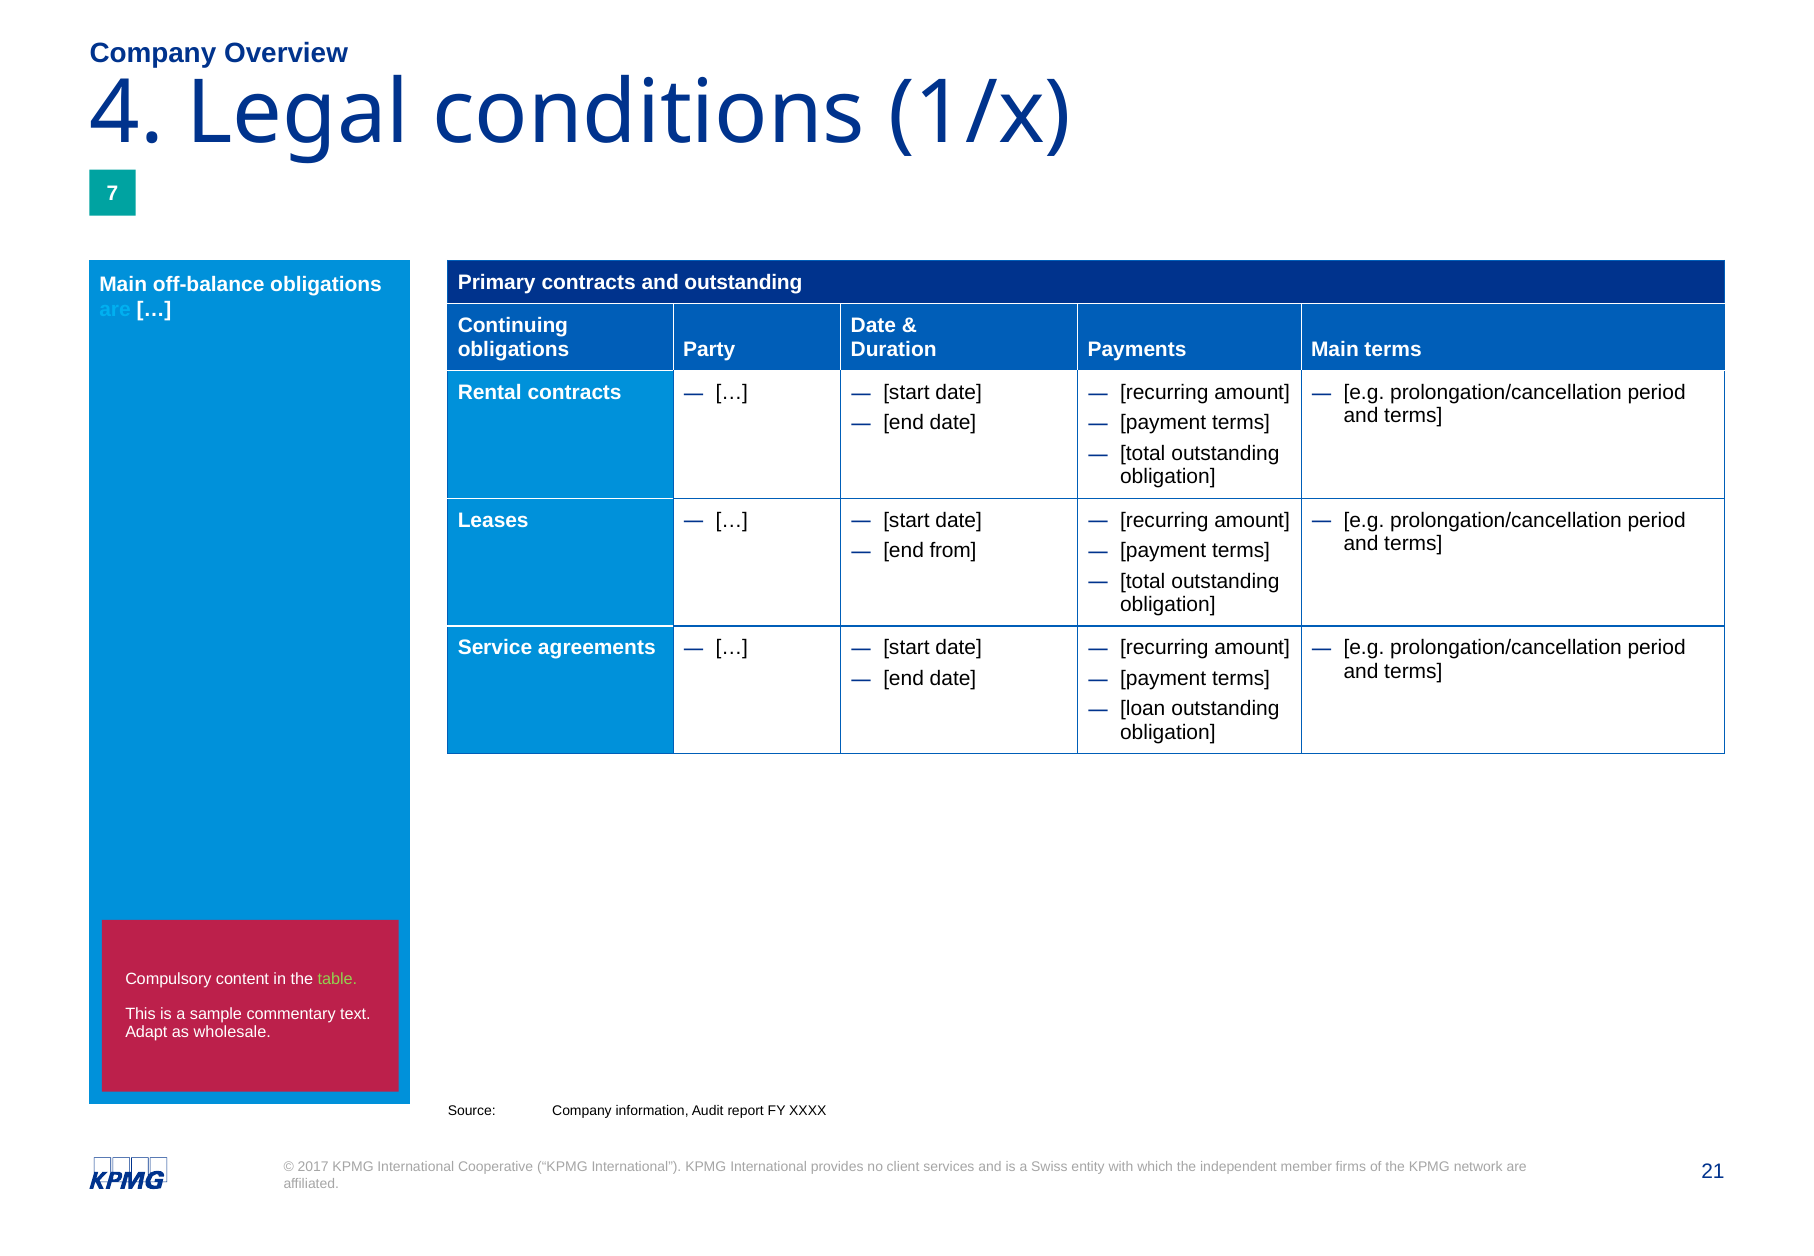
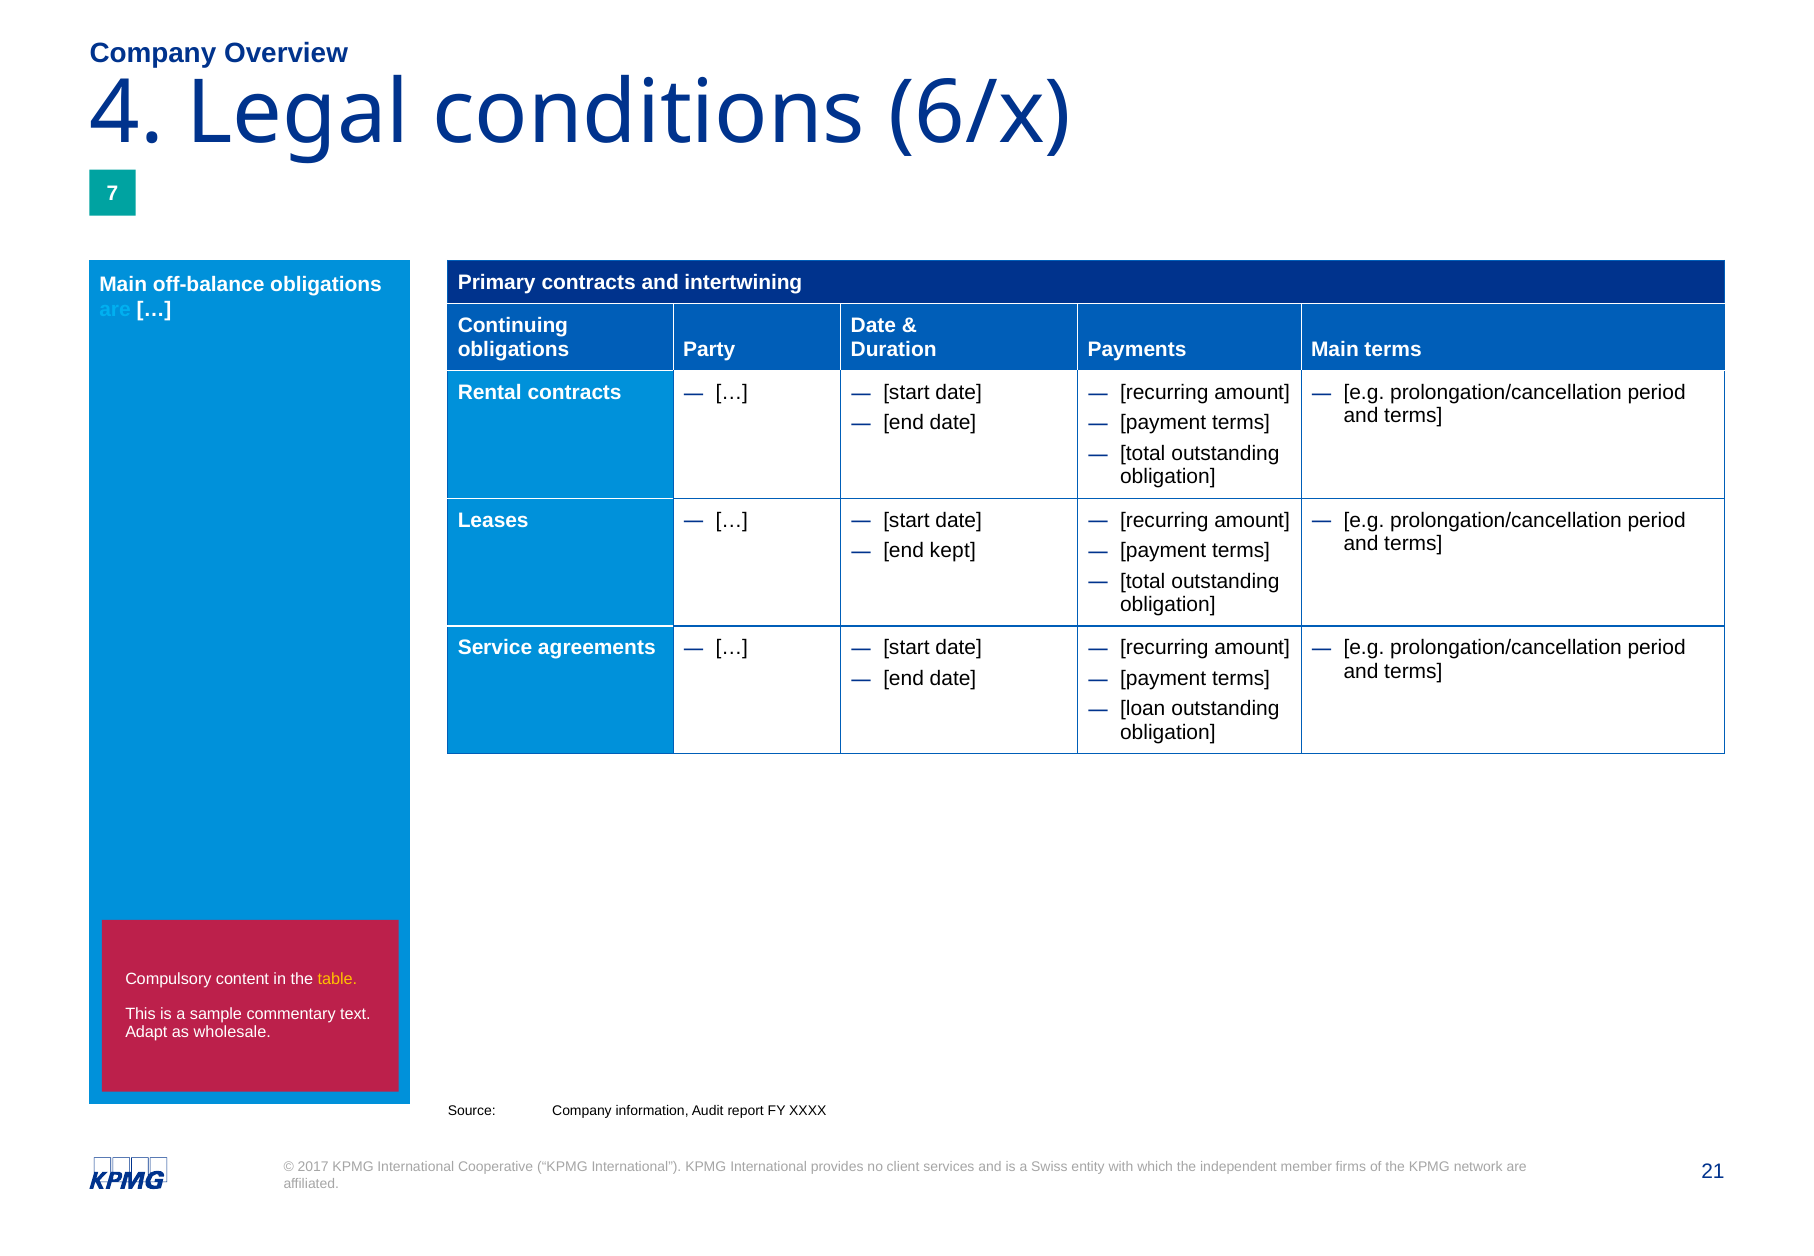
1/x: 1/x -> 6/x
and outstanding: outstanding -> intertwining
from: from -> kept
table colour: light green -> yellow
